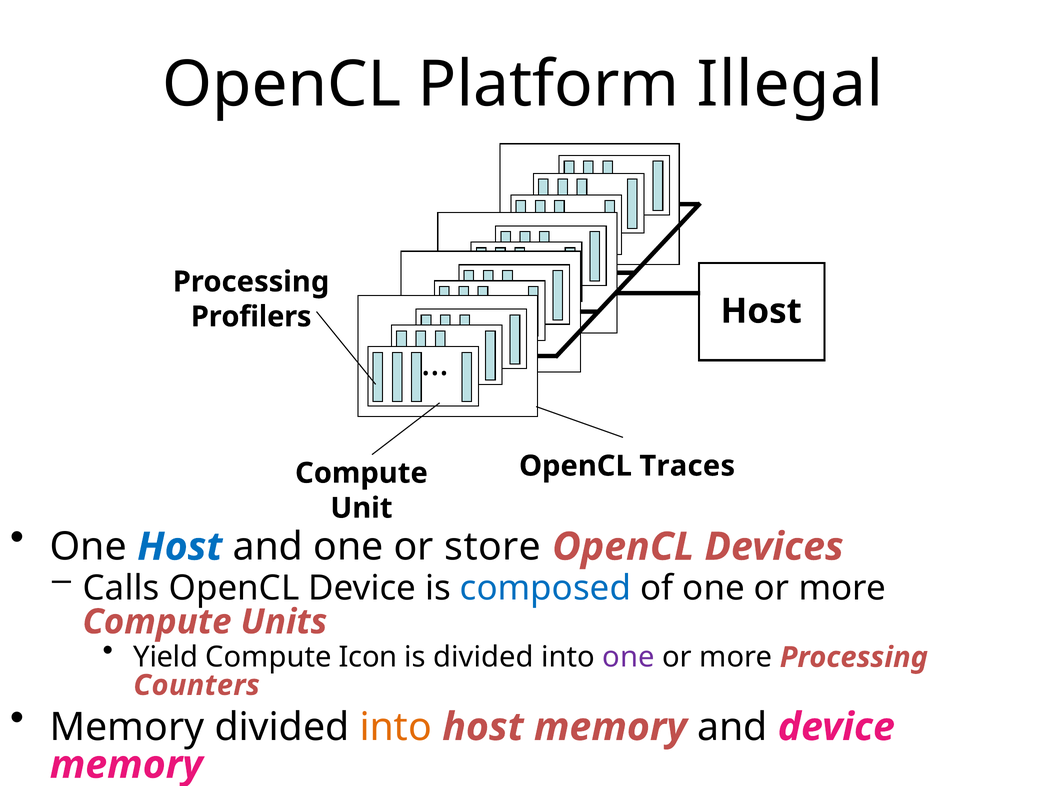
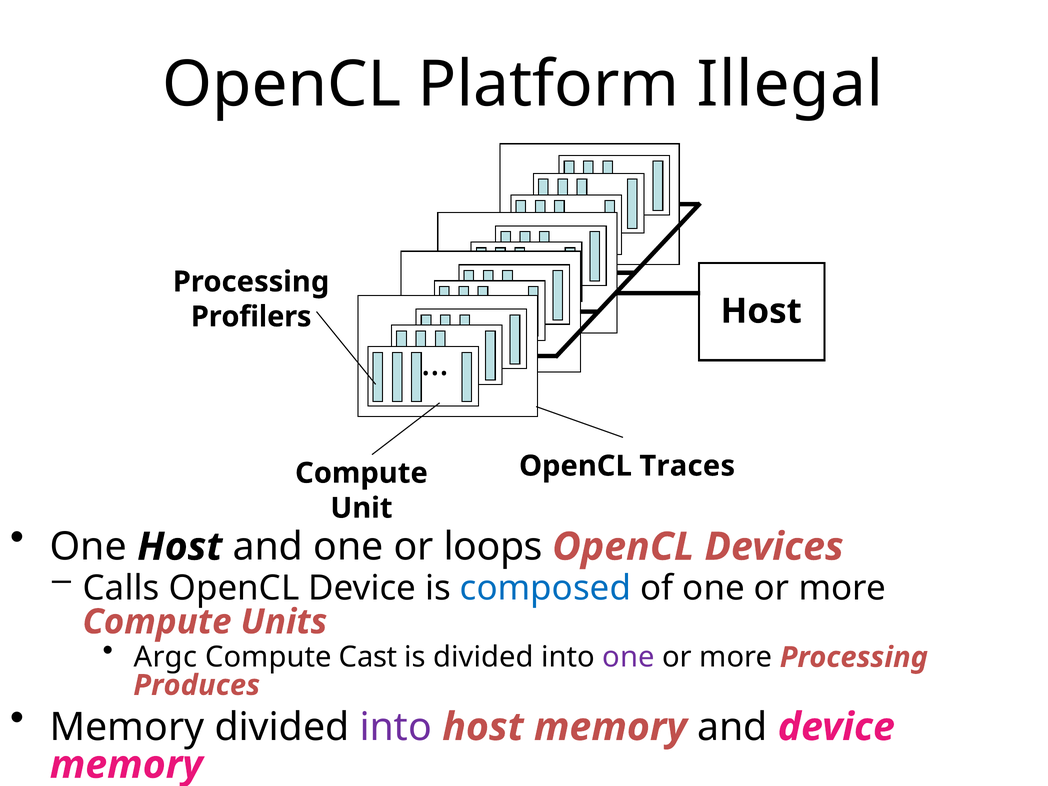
Host at (180, 547) colour: blue -> black
store: store -> loops
Yield: Yield -> Argc
Icon: Icon -> Cast
Counters: Counters -> Produces
into at (396, 727) colour: orange -> purple
